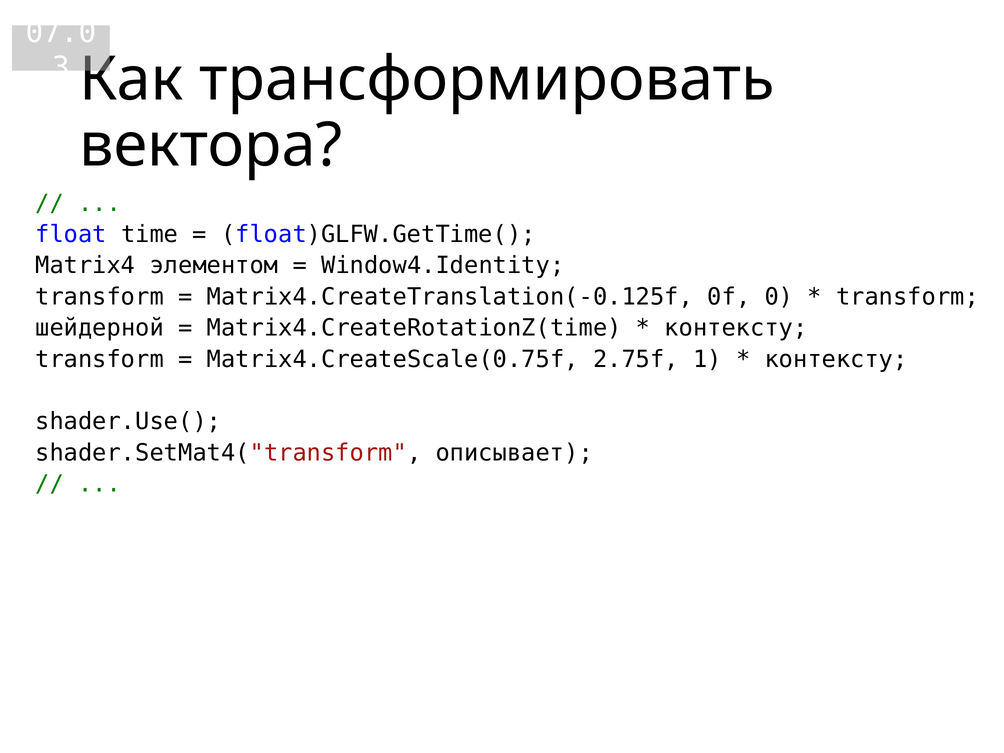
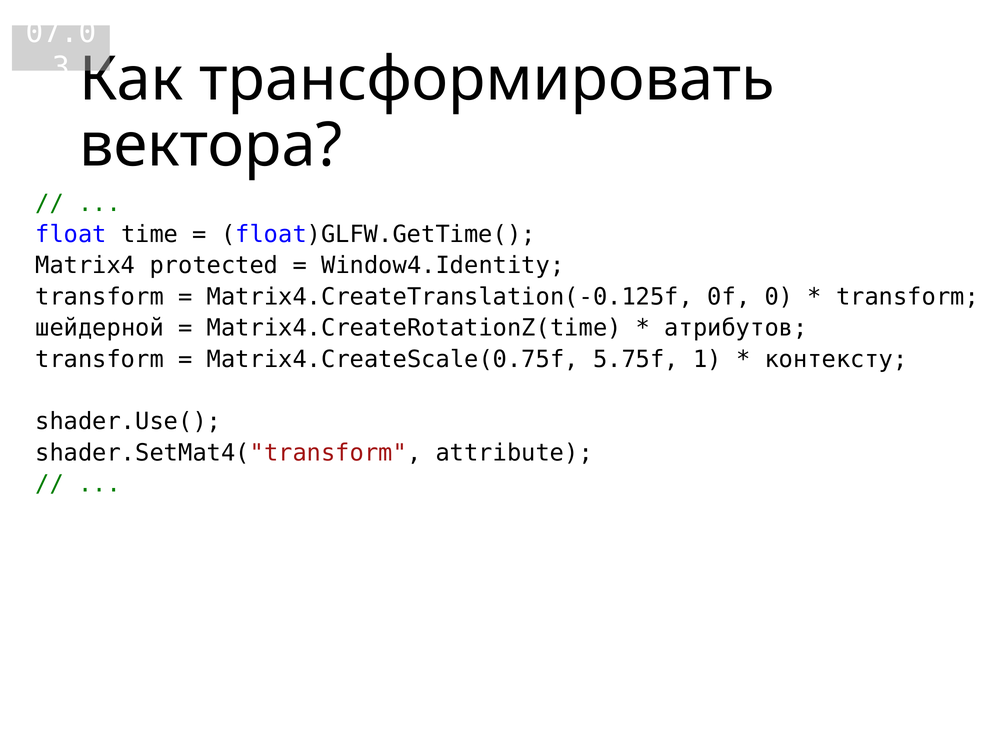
элементом: элементом -> protected
контексту at (736, 328): контексту -> атрибутов
2.75f: 2.75f -> 5.75f
описывает: описывает -> attribute
